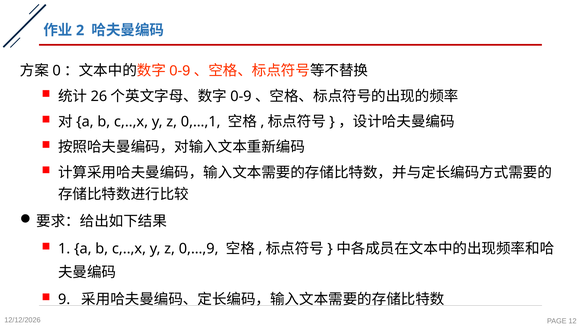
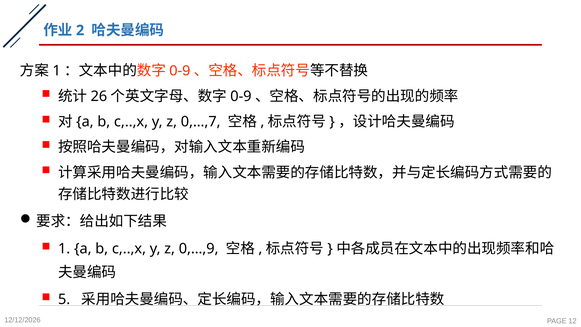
0 at (57, 71): 0 -> 1
0,…,1: 0,…,1 -> 0,…,7
9: 9 -> 5
